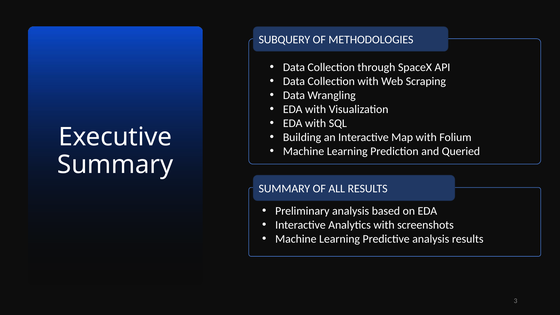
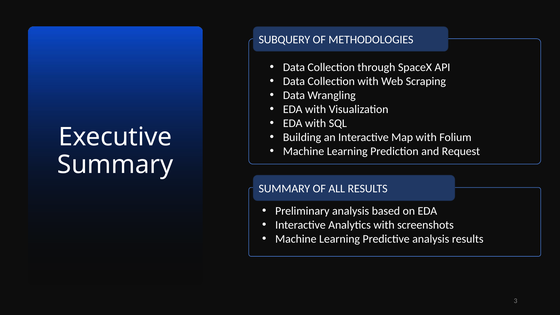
Queried: Queried -> Request
